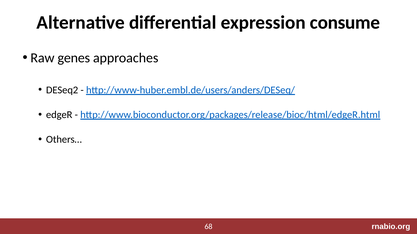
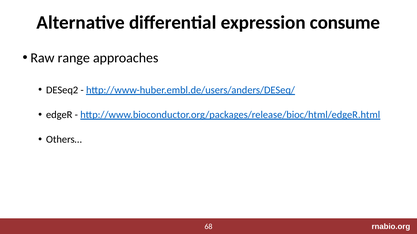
genes: genes -> range
